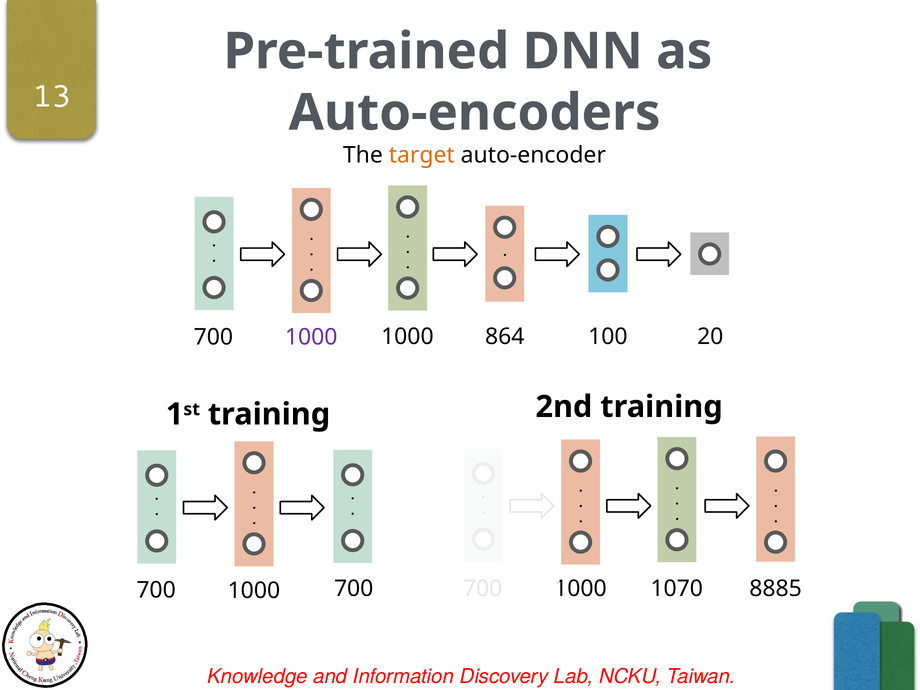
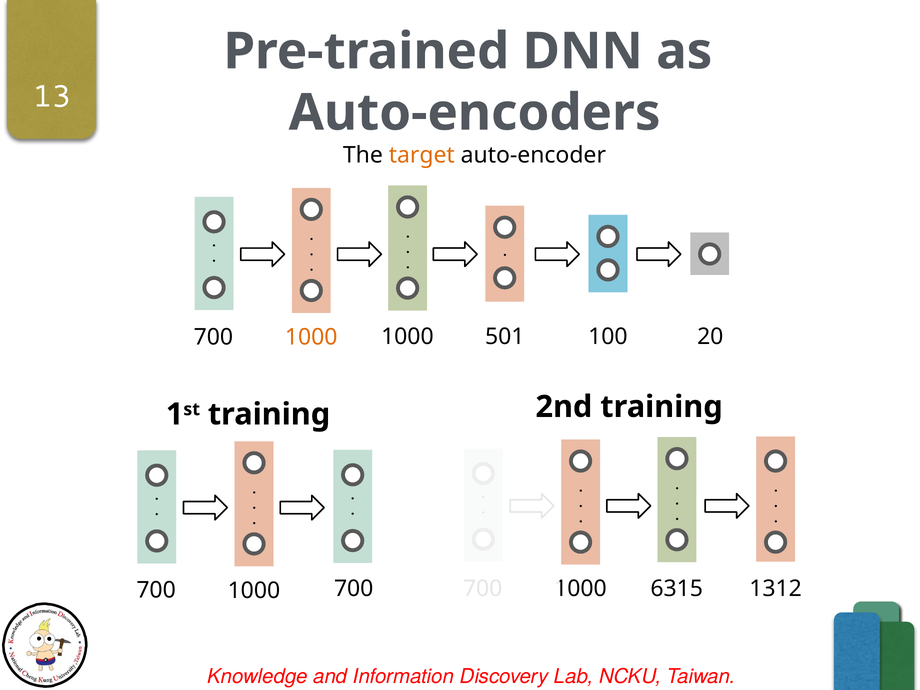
1000 at (311, 337) colour: purple -> orange
864: 864 -> 501
1070: 1070 -> 6315
8885: 8885 -> 1312
